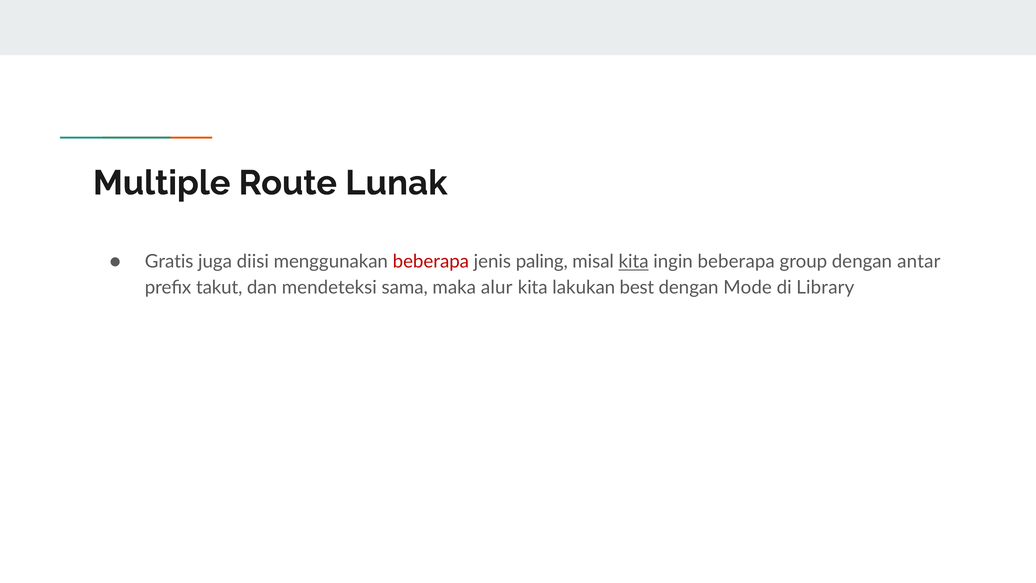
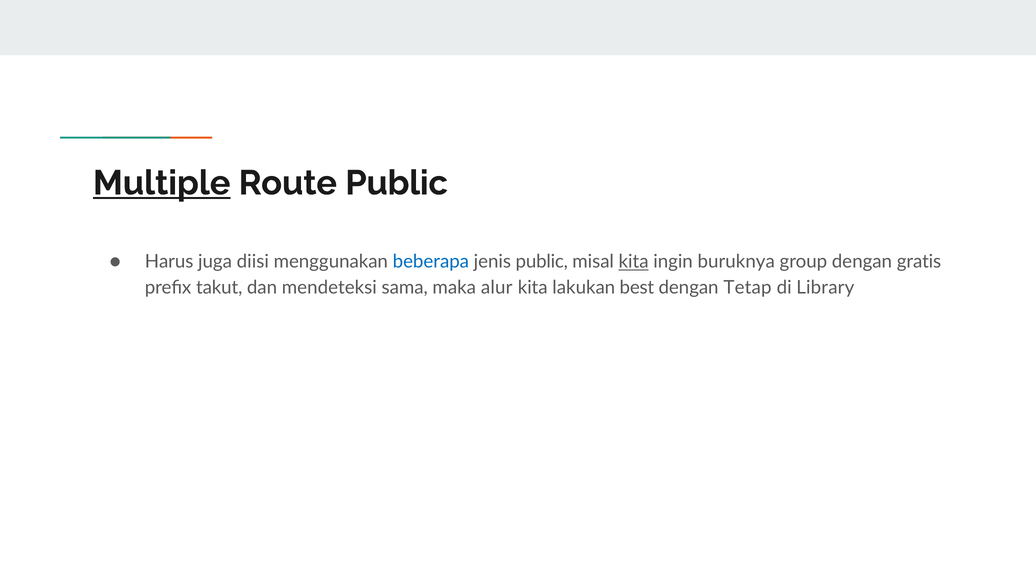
Multiple underline: none -> present
Route Lunak: Lunak -> Public
Gratis: Gratis -> Harus
beberapa at (431, 262) colour: red -> blue
jenis paling: paling -> public
ingin beberapa: beberapa -> buruknya
antar: antar -> gratis
Mode: Mode -> Tetap
